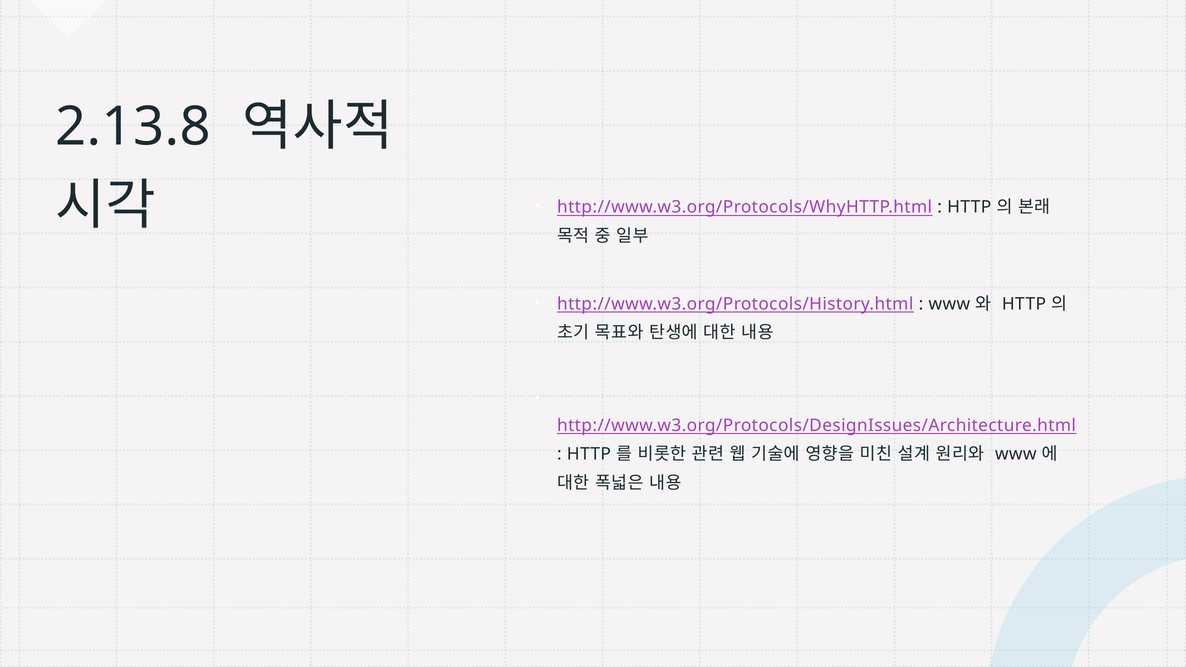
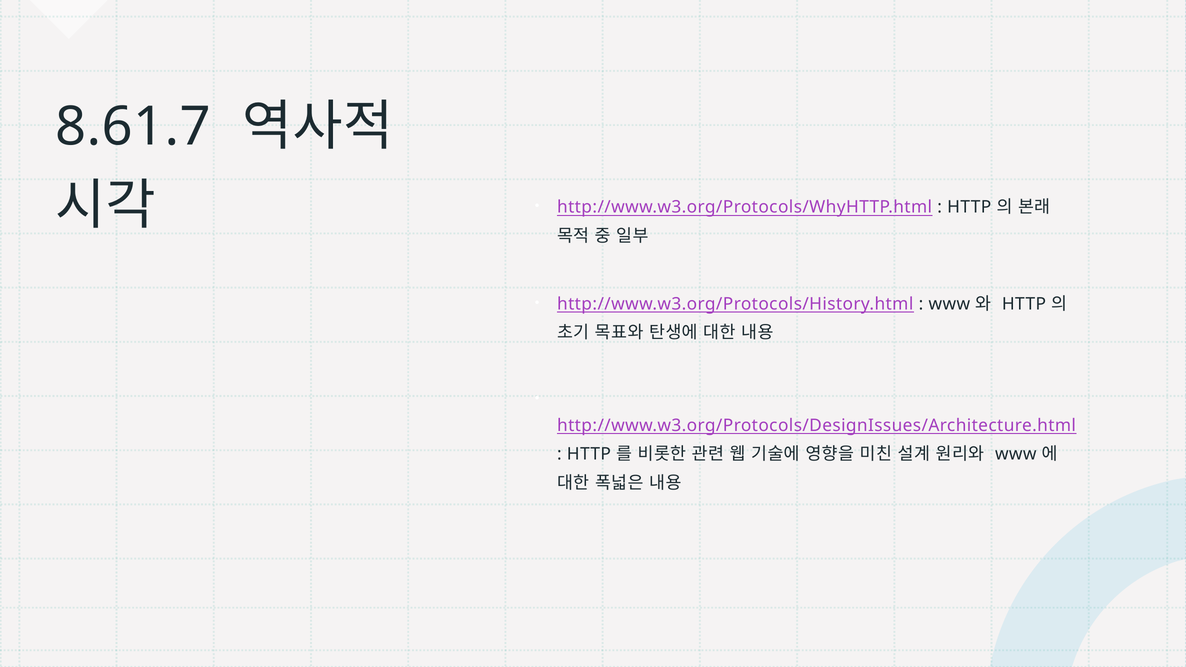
2.13.8: 2.13.8 -> 8.61.7
